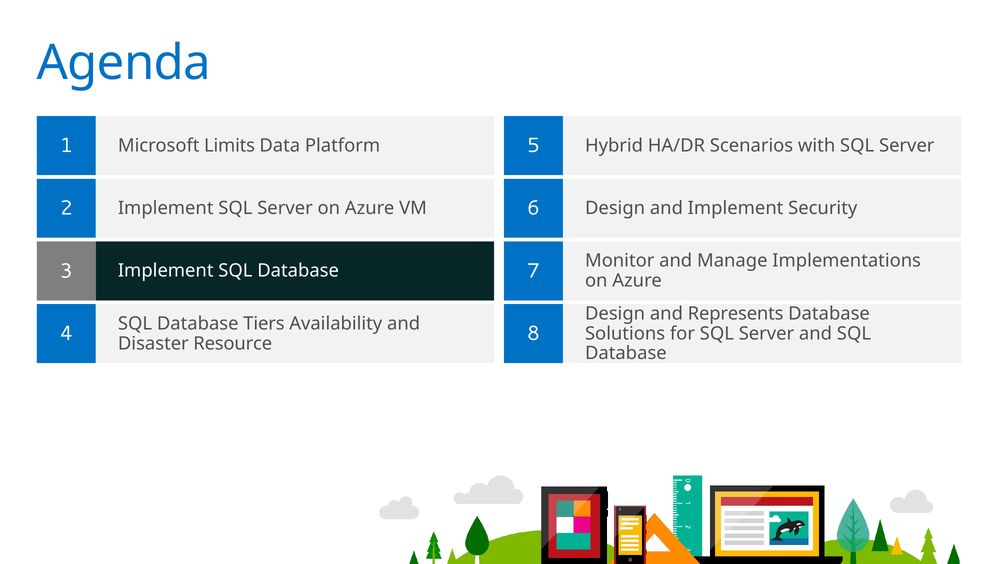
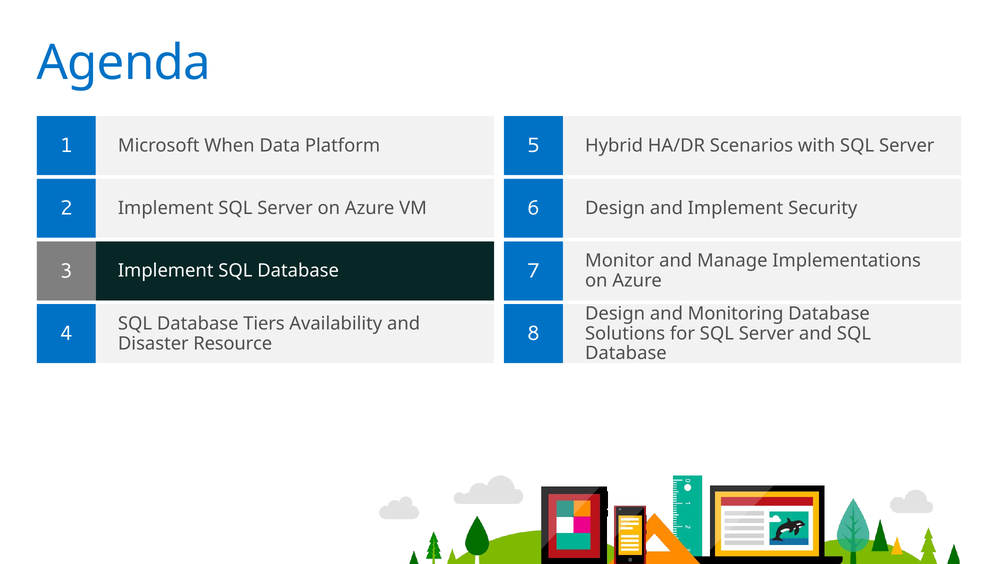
Limits: Limits -> When
Represents: Represents -> Monitoring
